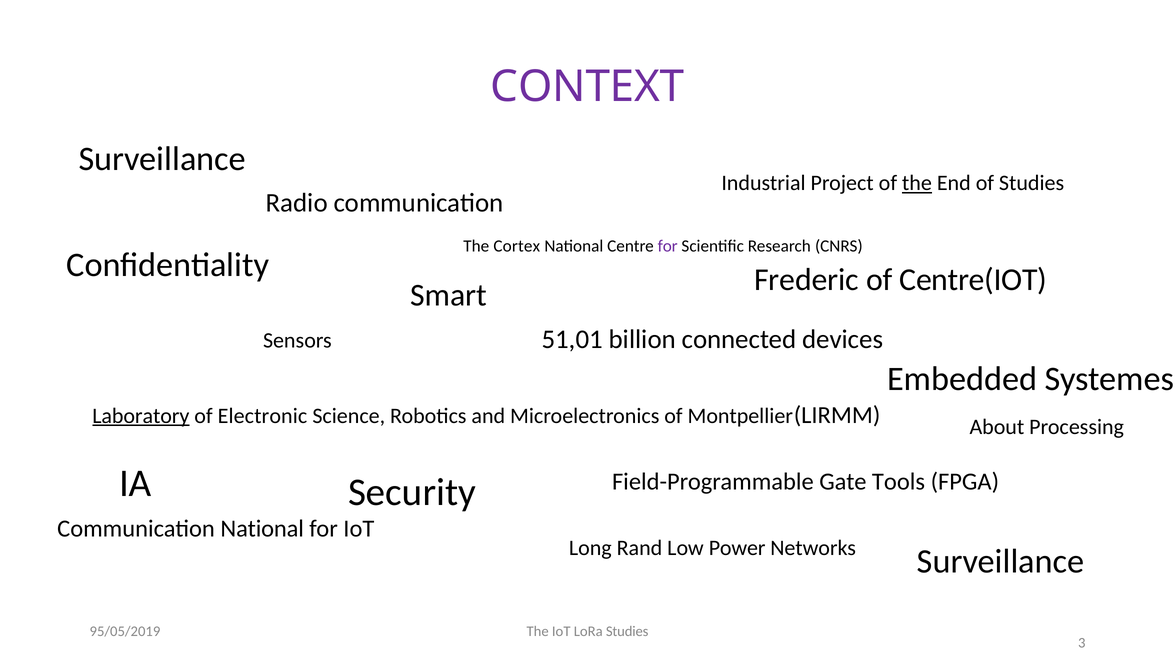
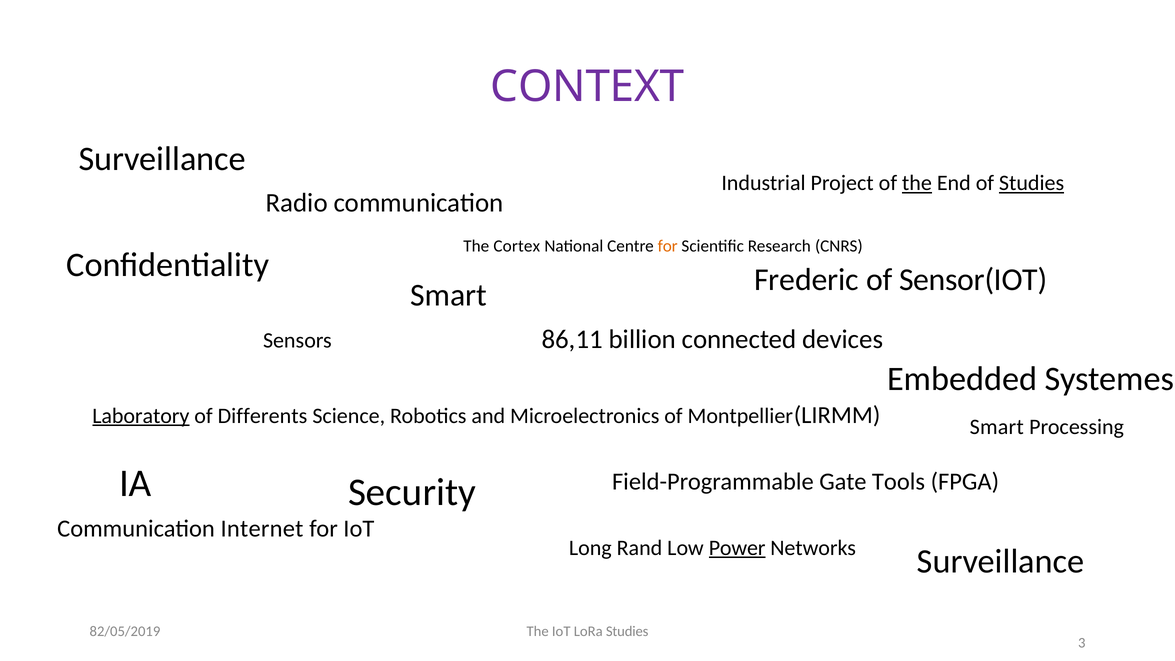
Studies at (1032, 183) underline: none -> present
for at (668, 246) colour: purple -> orange
Centre(IOT: Centre(IOT -> Sensor(IOT
51,01: 51,01 -> 86,11
Electronic: Electronic -> Differents
About at (997, 427): About -> Smart
Communication National: National -> Internet
Power underline: none -> present
95/05/2019: 95/05/2019 -> 82/05/2019
